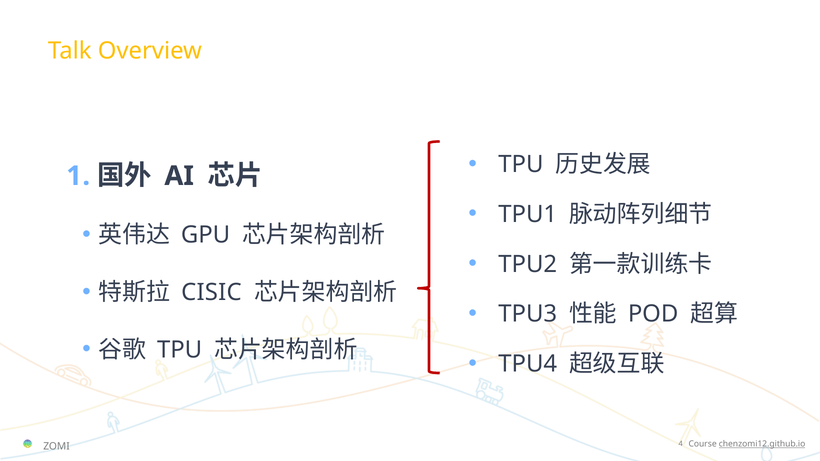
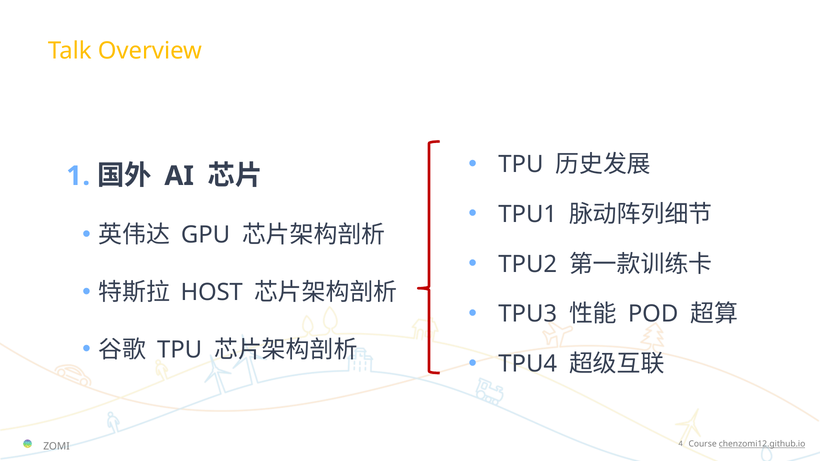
CISIC: CISIC -> HOST
